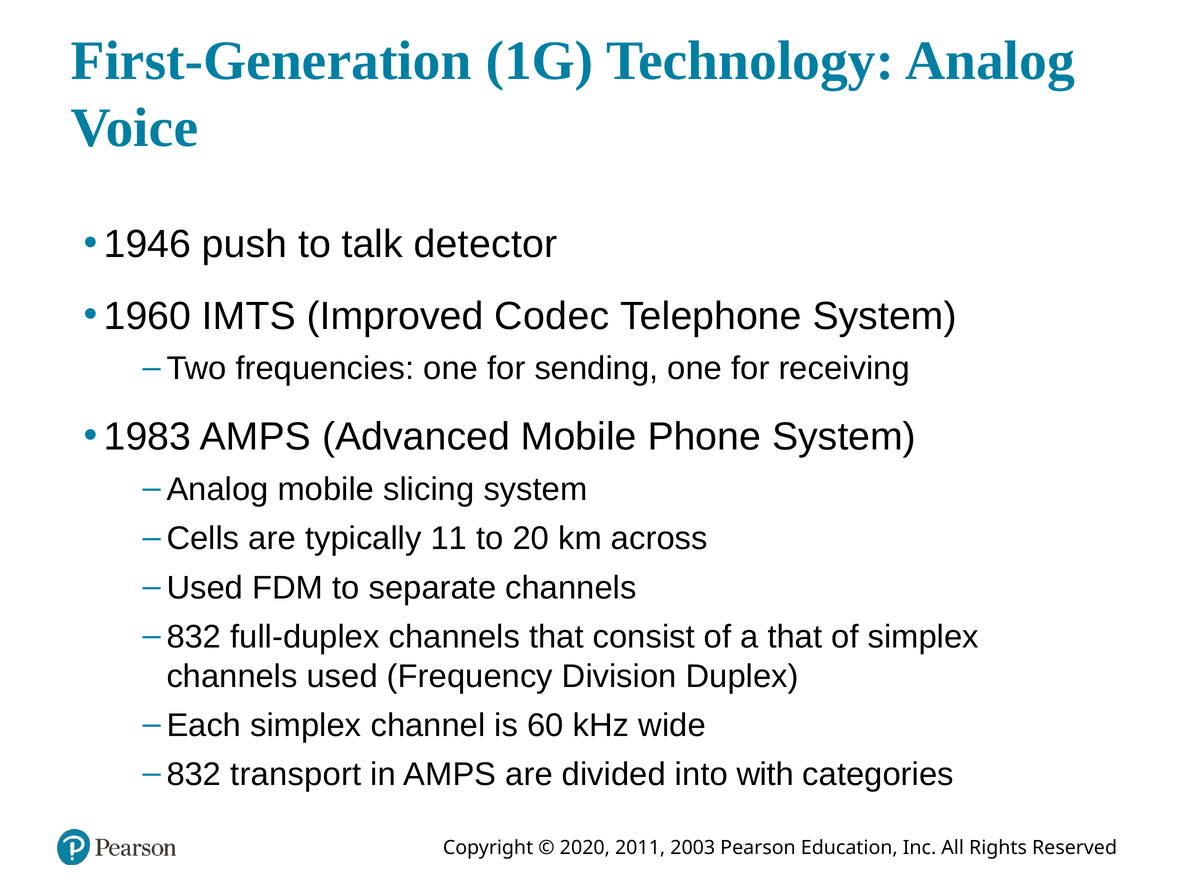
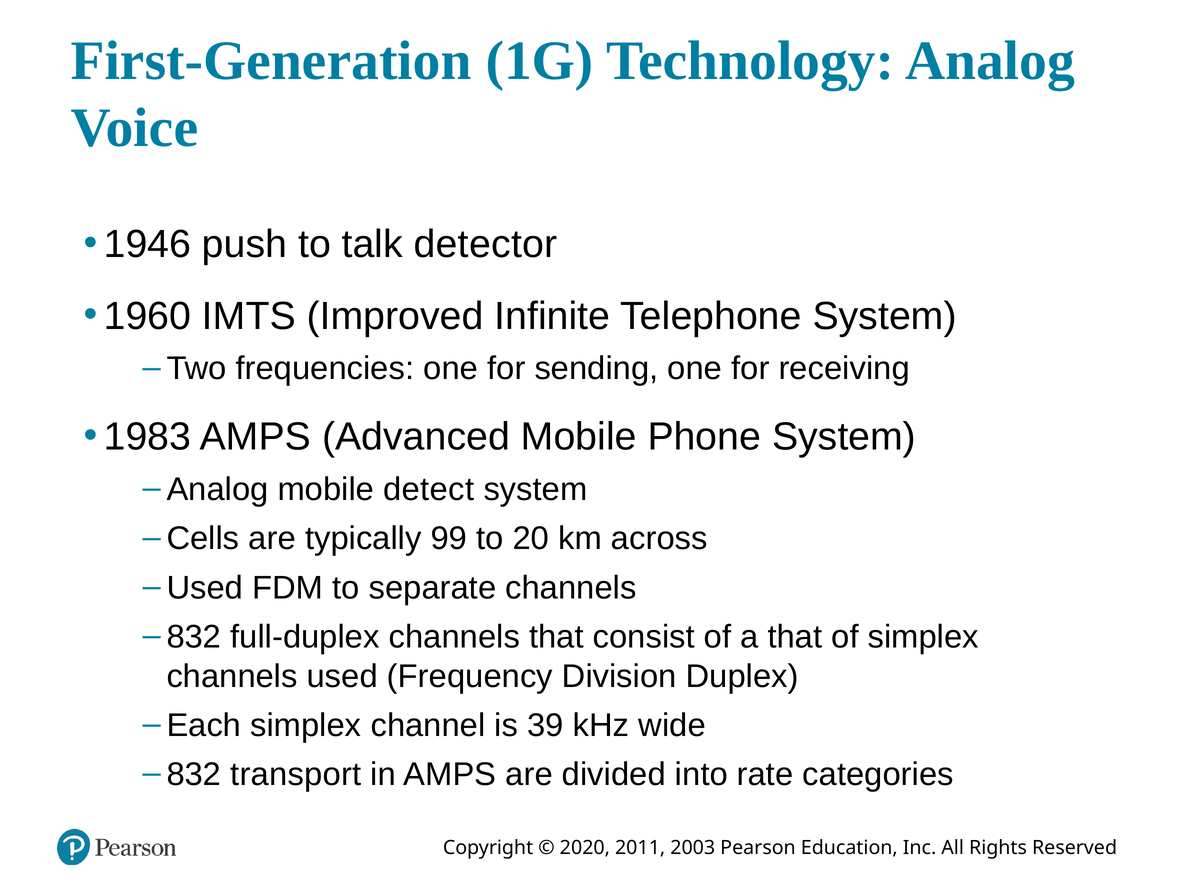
Codec: Codec -> Infinite
slicing: slicing -> detect
11: 11 -> 99
60: 60 -> 39
with: with -> rate
